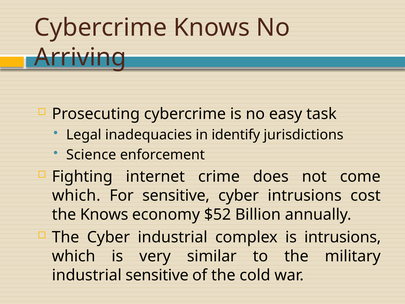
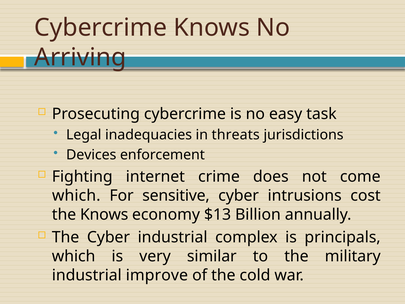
identify: identify -> threats
Science: Science -> Devices
$52: $52 -> $13
is intrusions: intrusions -> principals
industrial sensitive: sensitive -> improve
